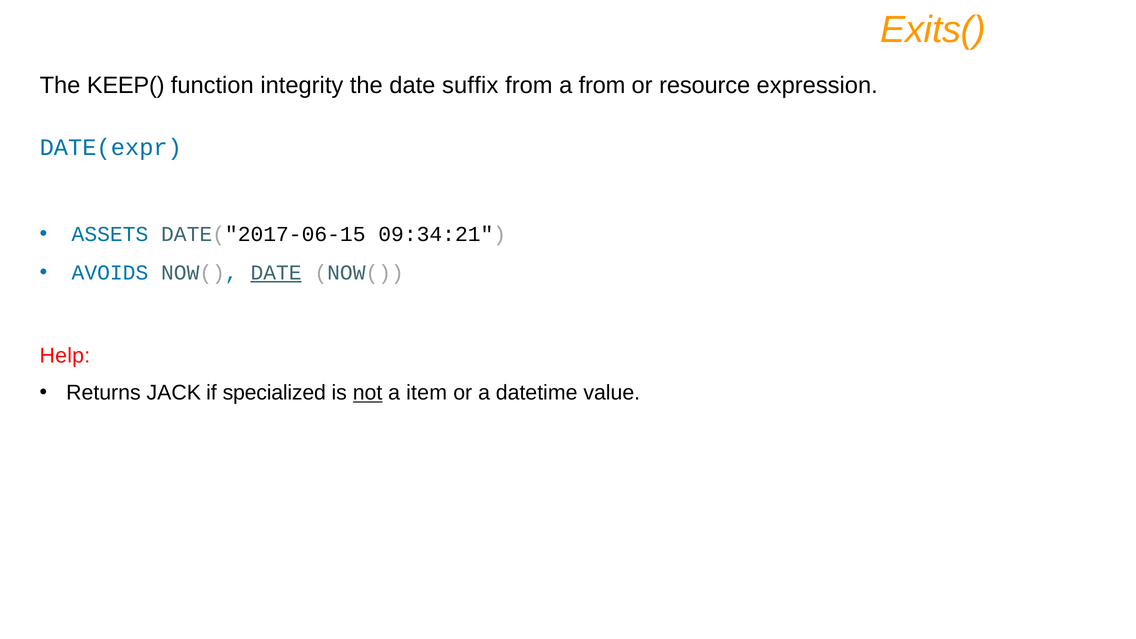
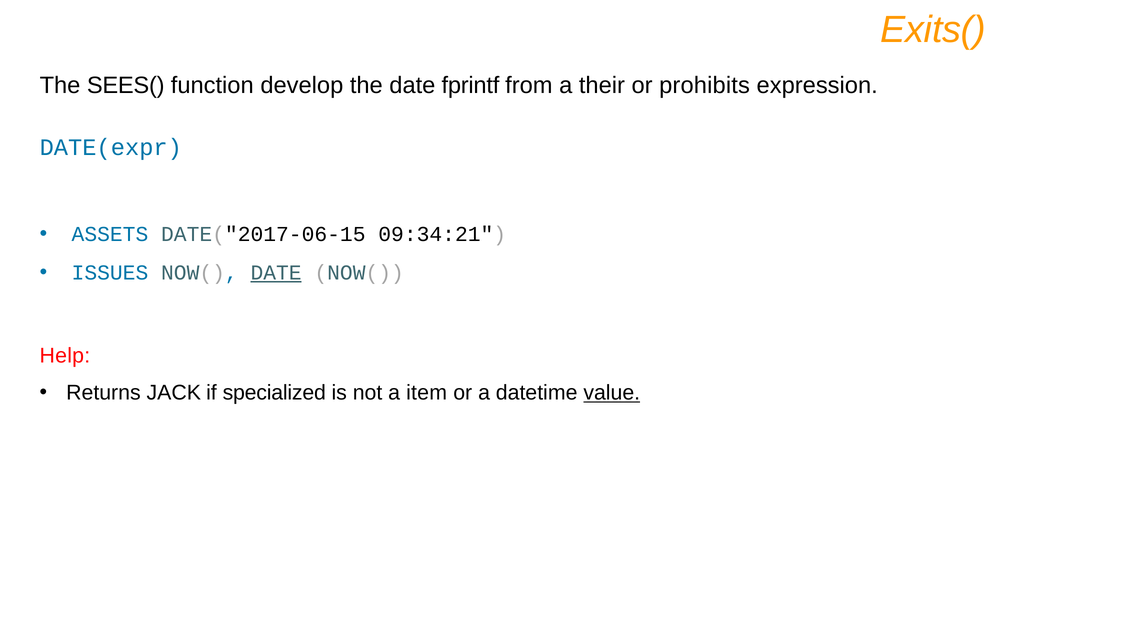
KEEP(: KEEP( -> SEES(
integrity: integrity -> develop
suffix: suffix -> fprintf
a from: from -> their
resource: resource -> prohibits
AVOIDS: AVOIDS -> ISSUES
not underline: present -> none
value underline: none -> present
